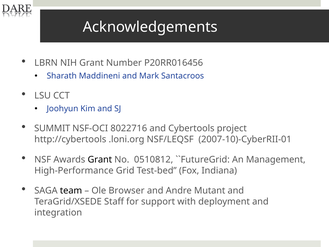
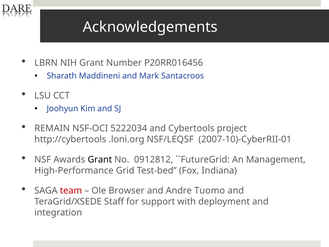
SUMMIT: SUMMIT -> REMAIN
8022716: 8022716 -> 5222034
0510812: 0510812 -> 0912812
team colour: black -> red
Mutant: Mutant -> Tuomo
